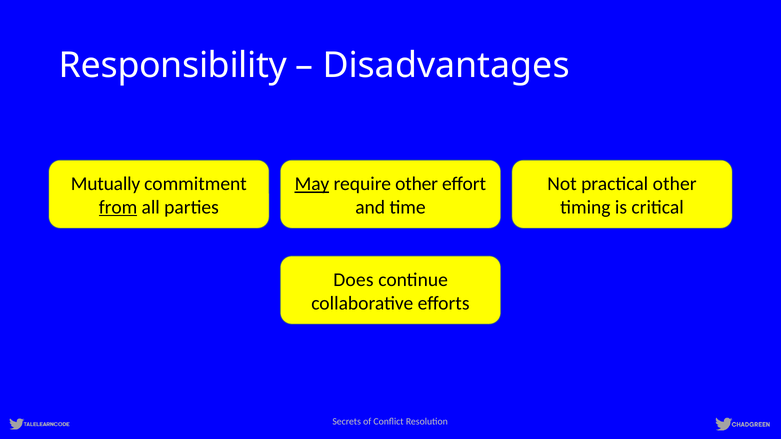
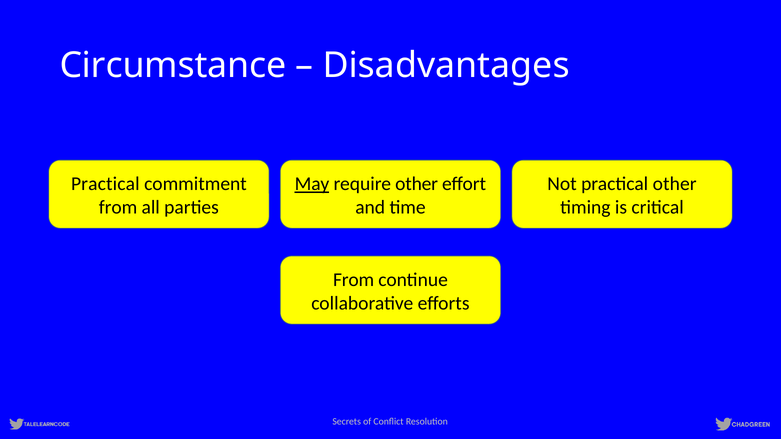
Responsibility: Responsibility -> Circumstance
Mutually at (106, 184): Mutually -> Practical
from at (118, 207) underline: present -> none
Does at (353, 280): Does -> From
